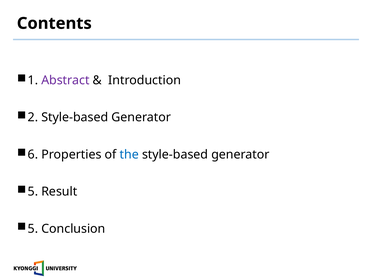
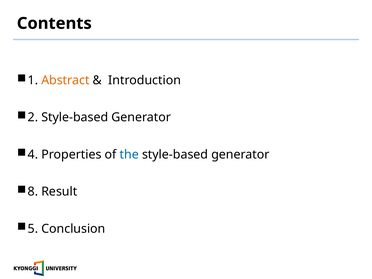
Abstract colour: purple -> orange
6: 6 -> 4
5 at (33, 192): 5 -> 8
